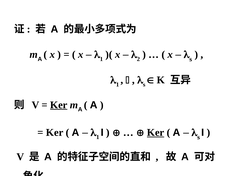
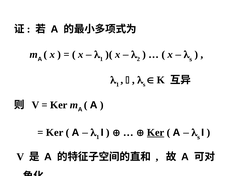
Ker at (59, 105) underline: present -> none
